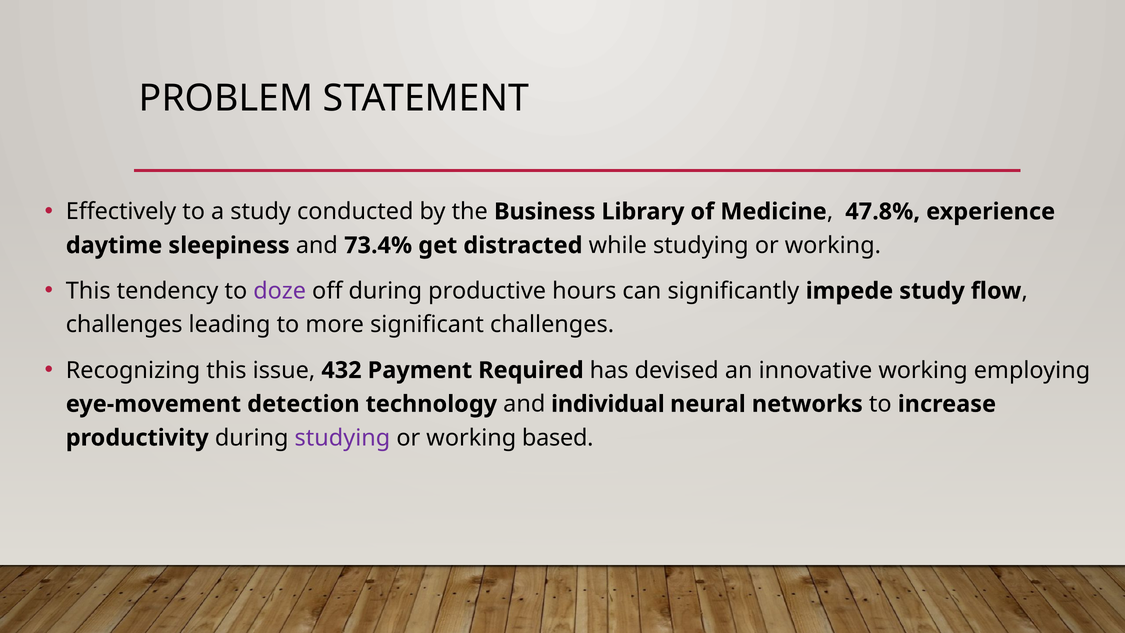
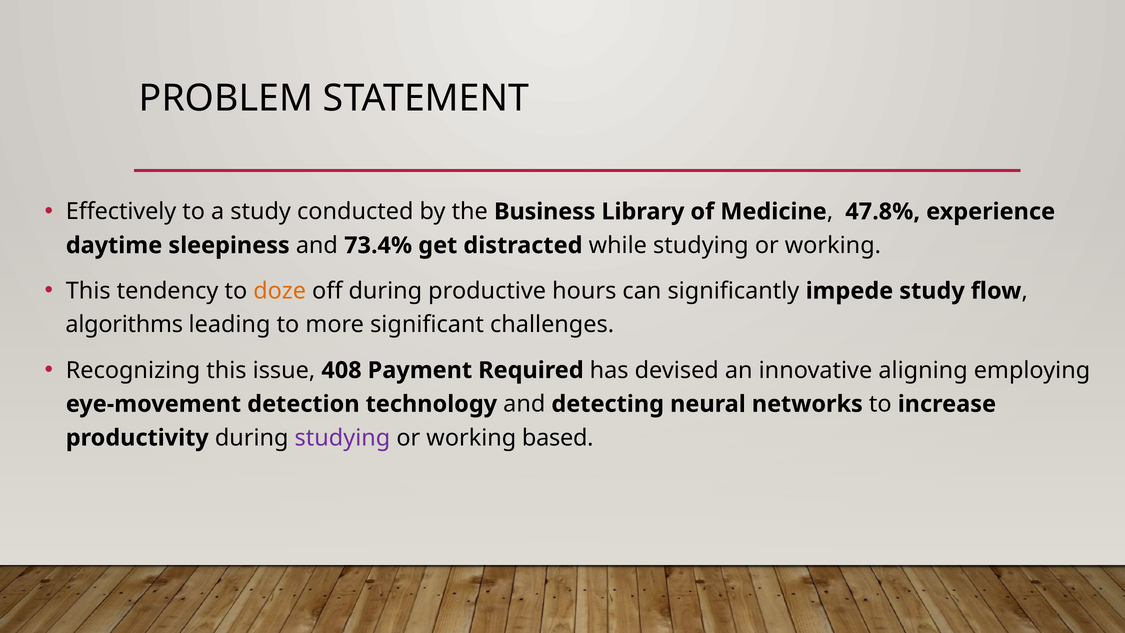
doze colour: purple -> orange
challenges at (124, 325): challenges -> algorithms
432: 432 -> 408
innovative working: working -> aligning
individual: individual -> detecting
